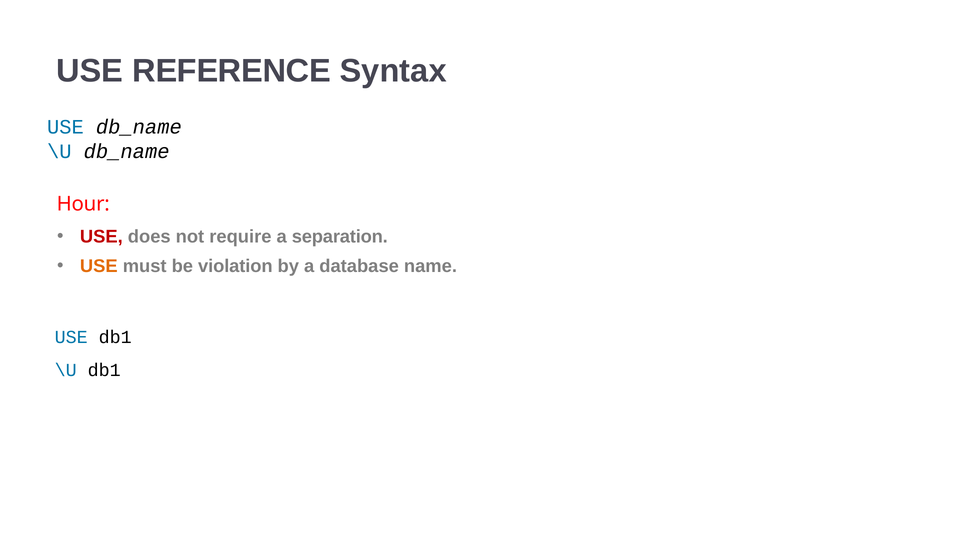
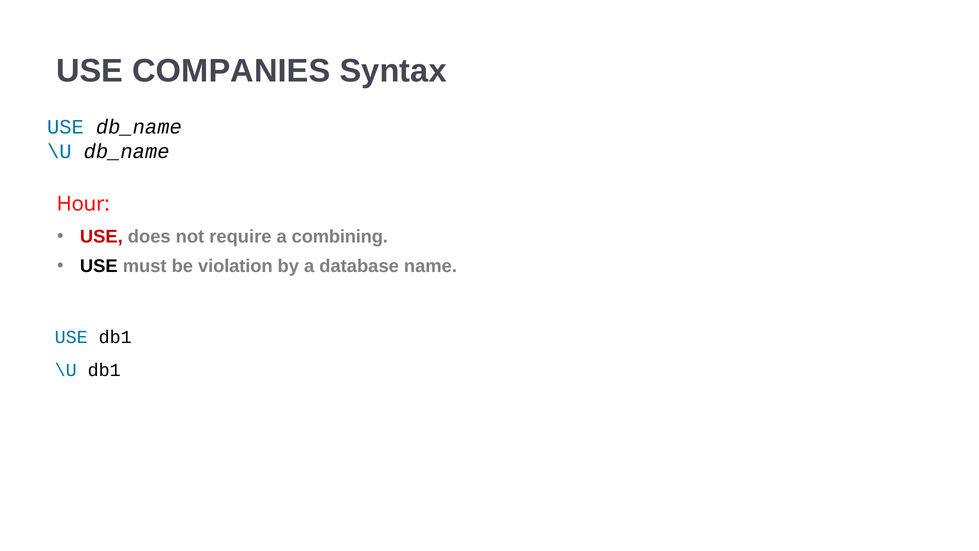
REFERENCE: REFERENCE -> COMPANIES
separation: separation -> combining
USE at (99, 266) colour: orange -> black
